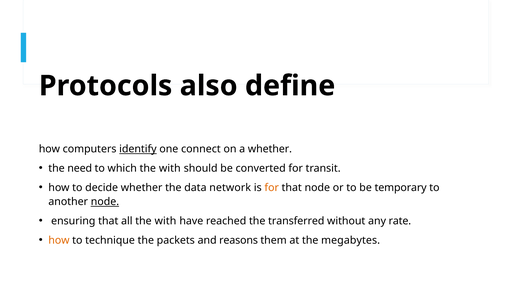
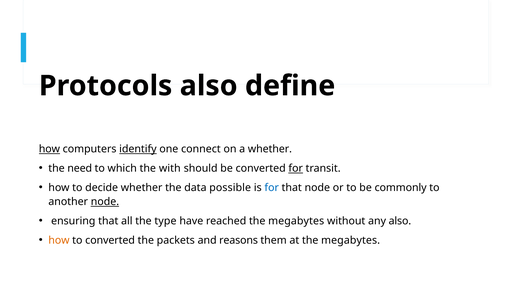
how at (49, 149) underline: none -> present
for at (296, 168) underline: none -> present
network: network -> possible
for at (272, 188) colour: orange -> blue
temporary: temporary -> commonly
all the with: with -> type
reached the transferred: transferred -> megabytes
any rate: rate -> also
to technique: technique -> converted
